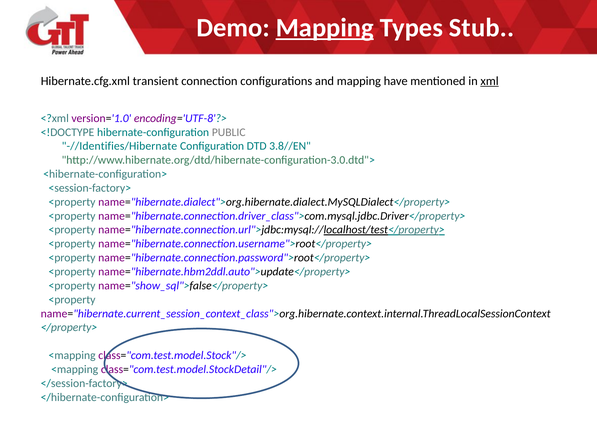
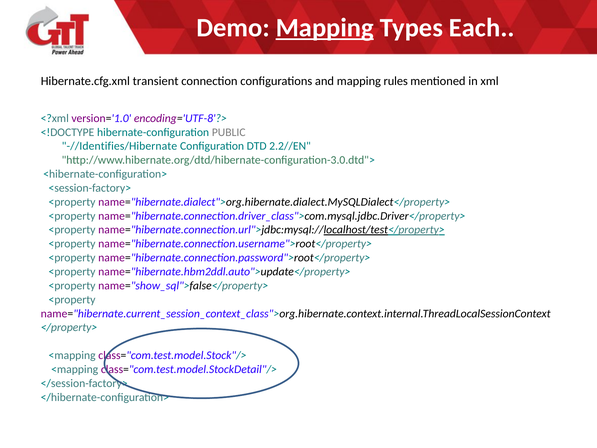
Stub: Stub -> Each
have: have -> rules
xml underline: present -> none
3.8//EN: 3.8//EN -> 2.2//EN
